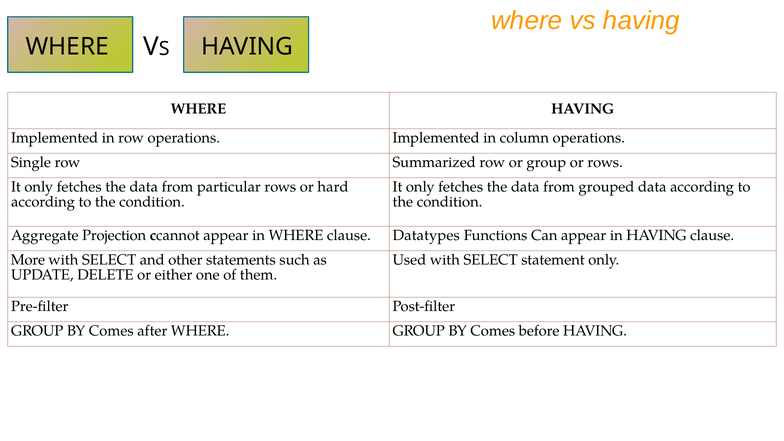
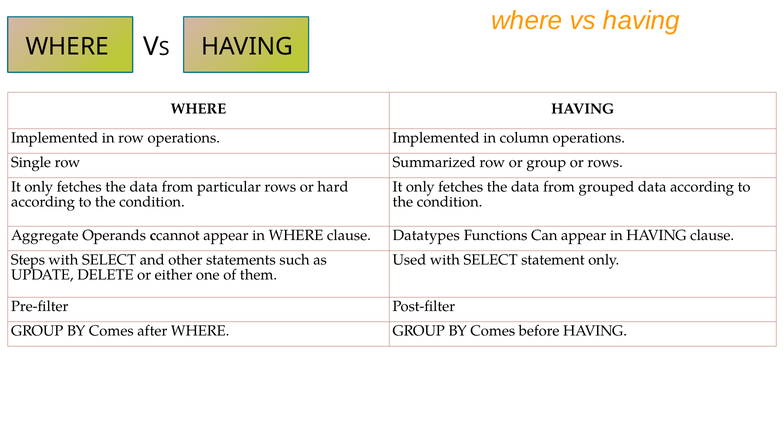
Projection: Projection -> Operands
More: More -> Steps
